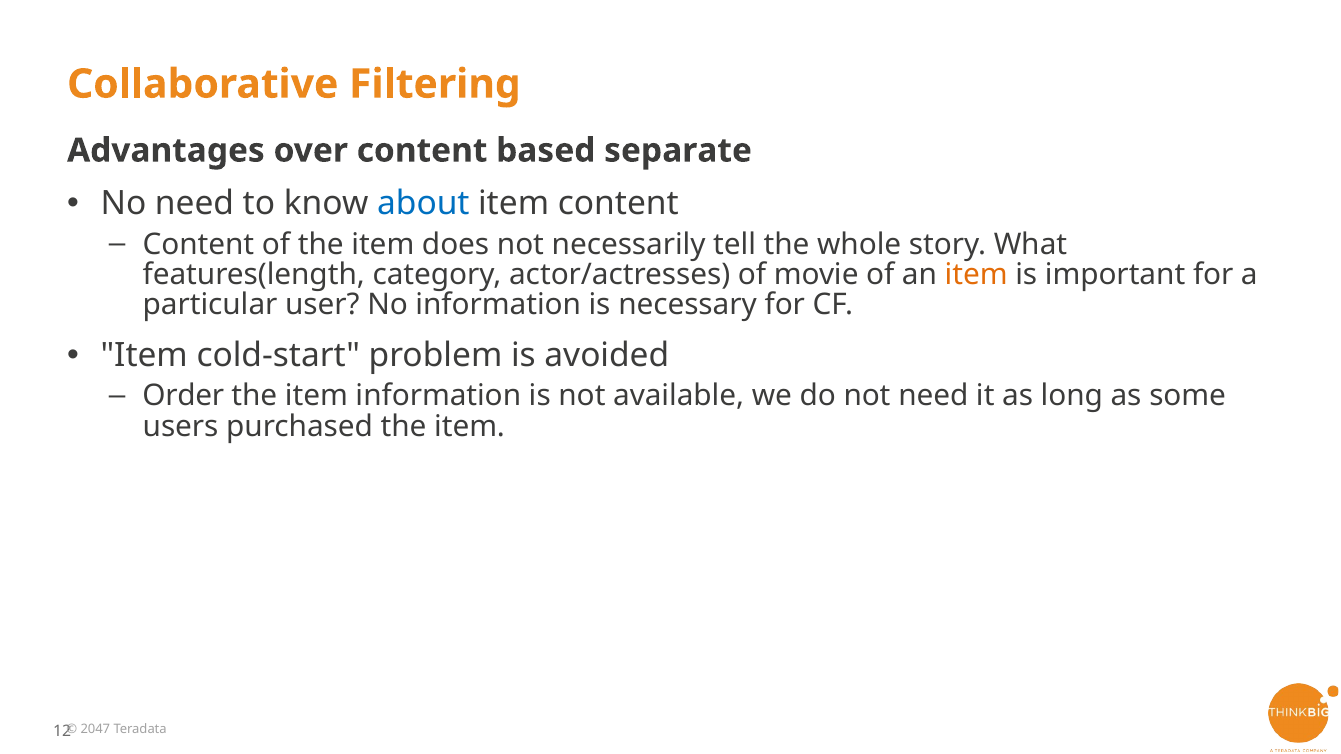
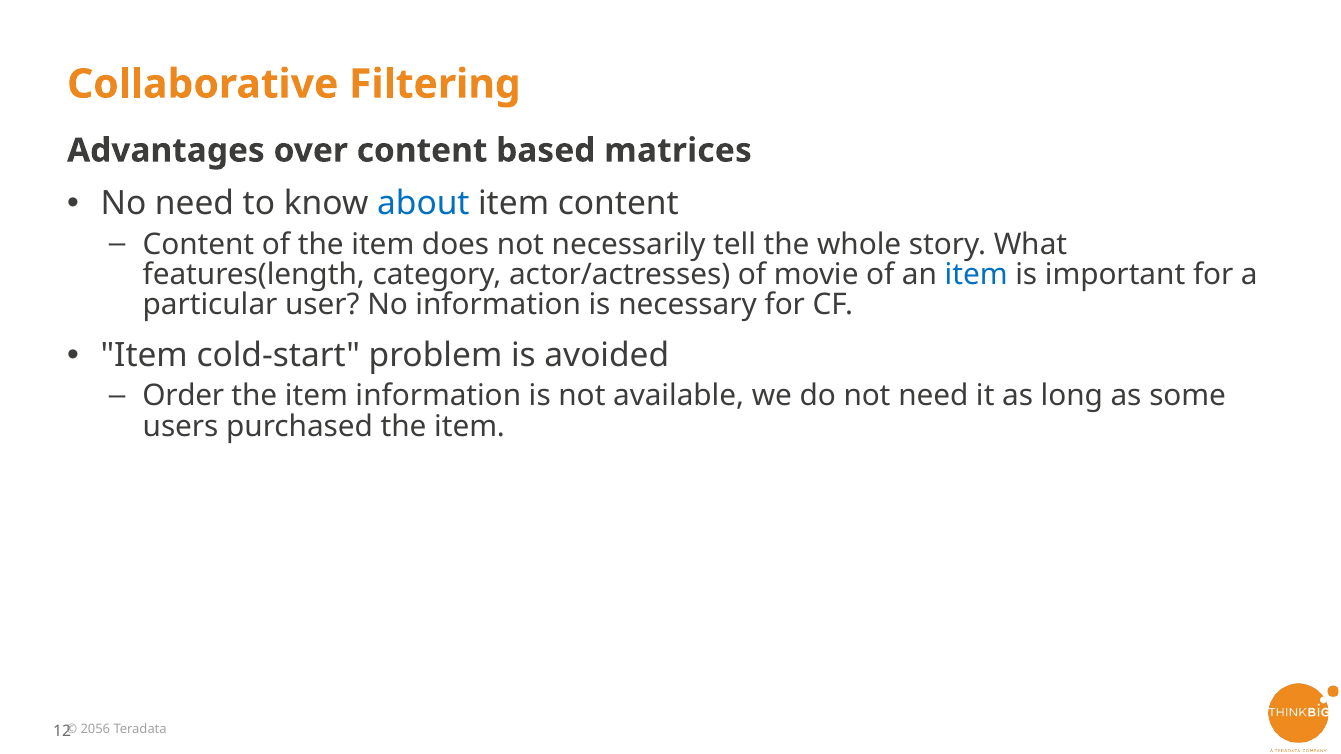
separate: separate -> matrices
item at (976, 275) colour: orange -> blue
2047: 2047 -> 2056
